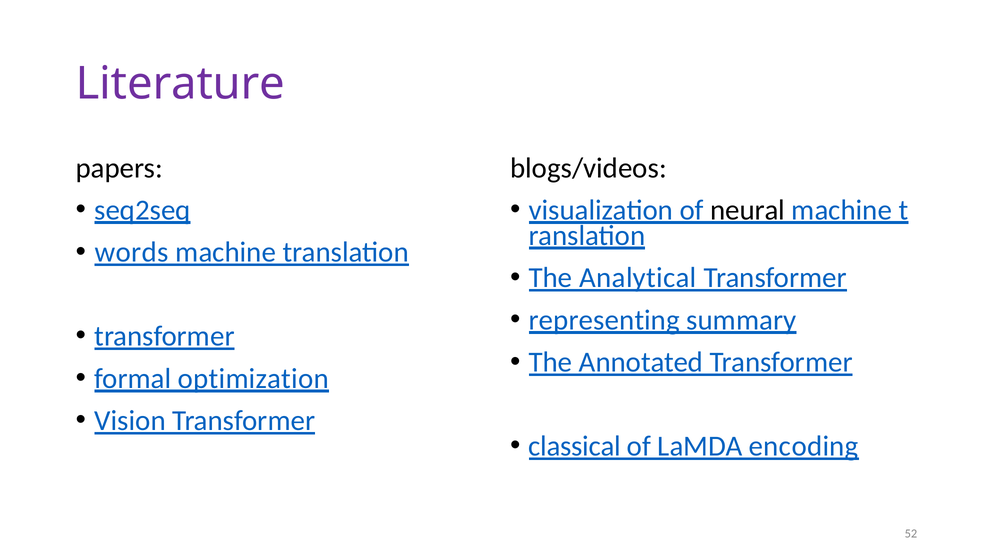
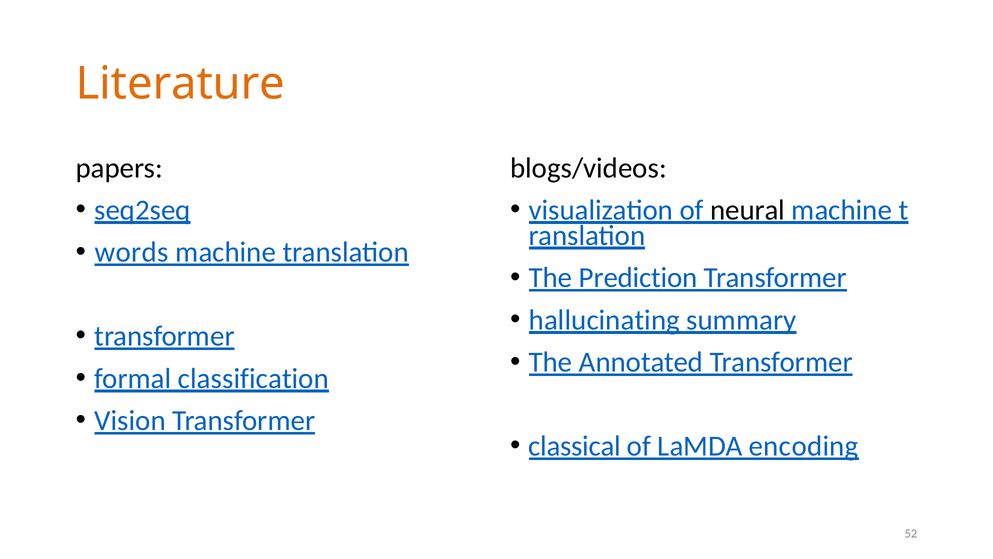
Literature colour: purple -> orange
Analytical: Analytical -> Prediction
representing: representing -> hallucinating
optimization: optimization -> classification
